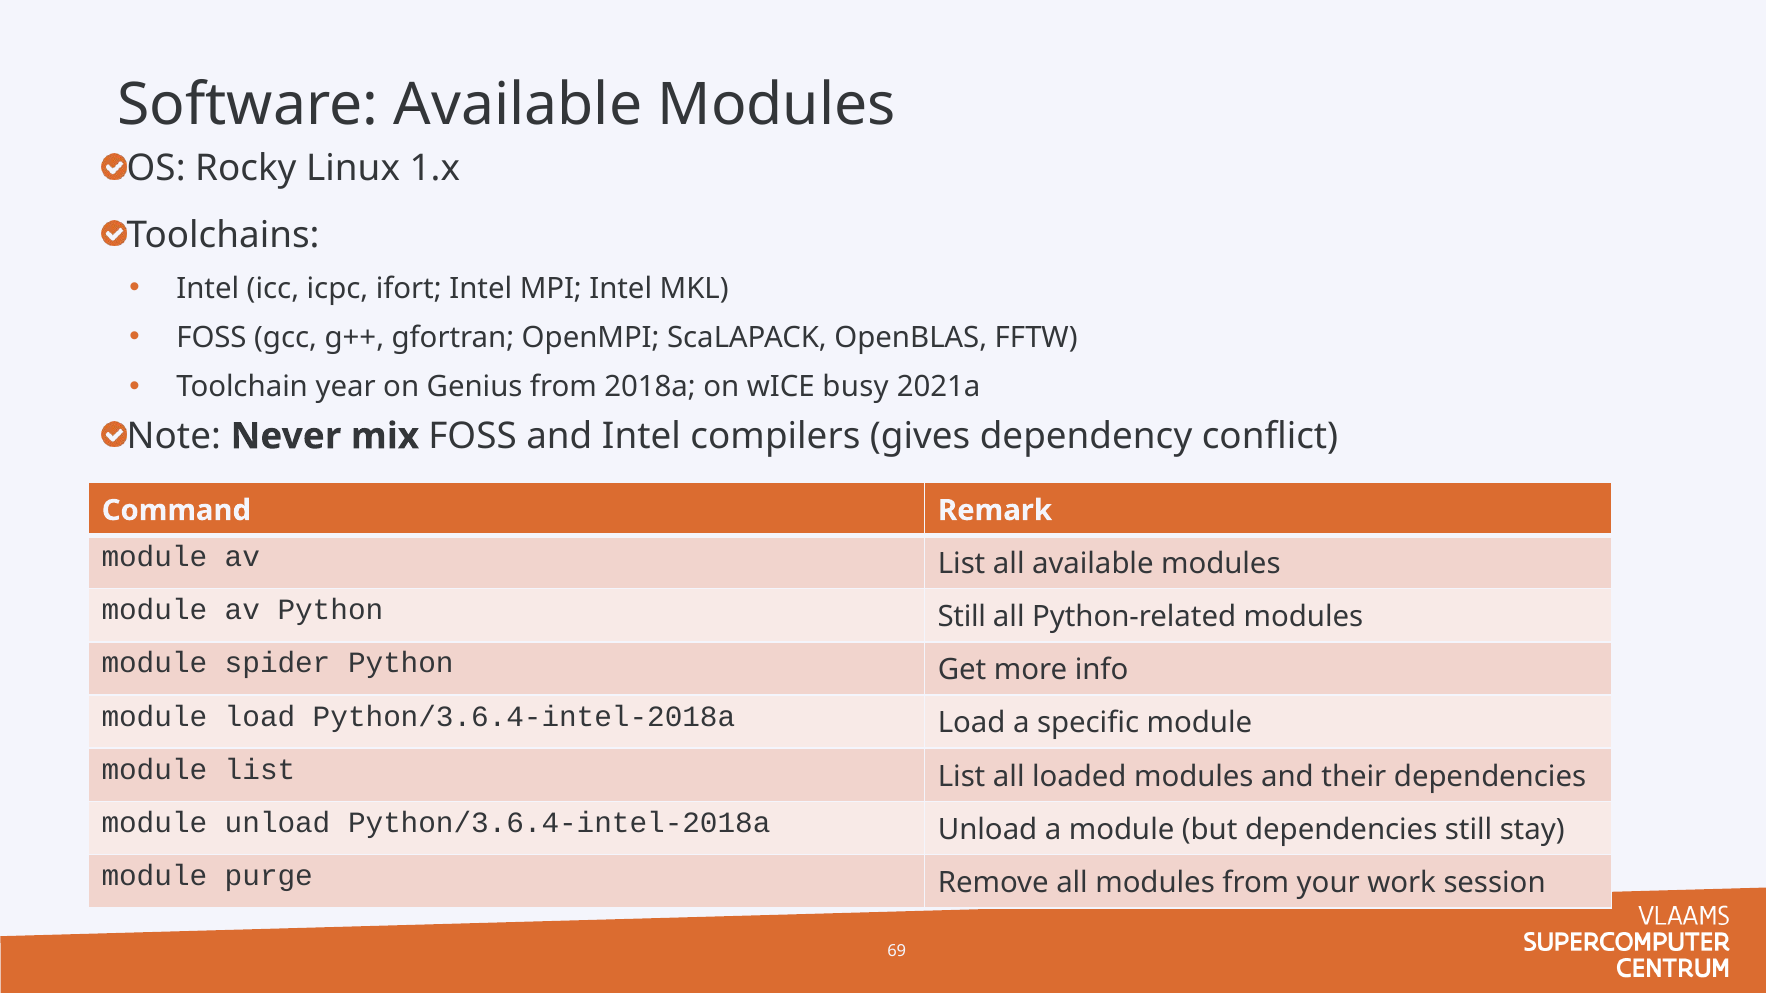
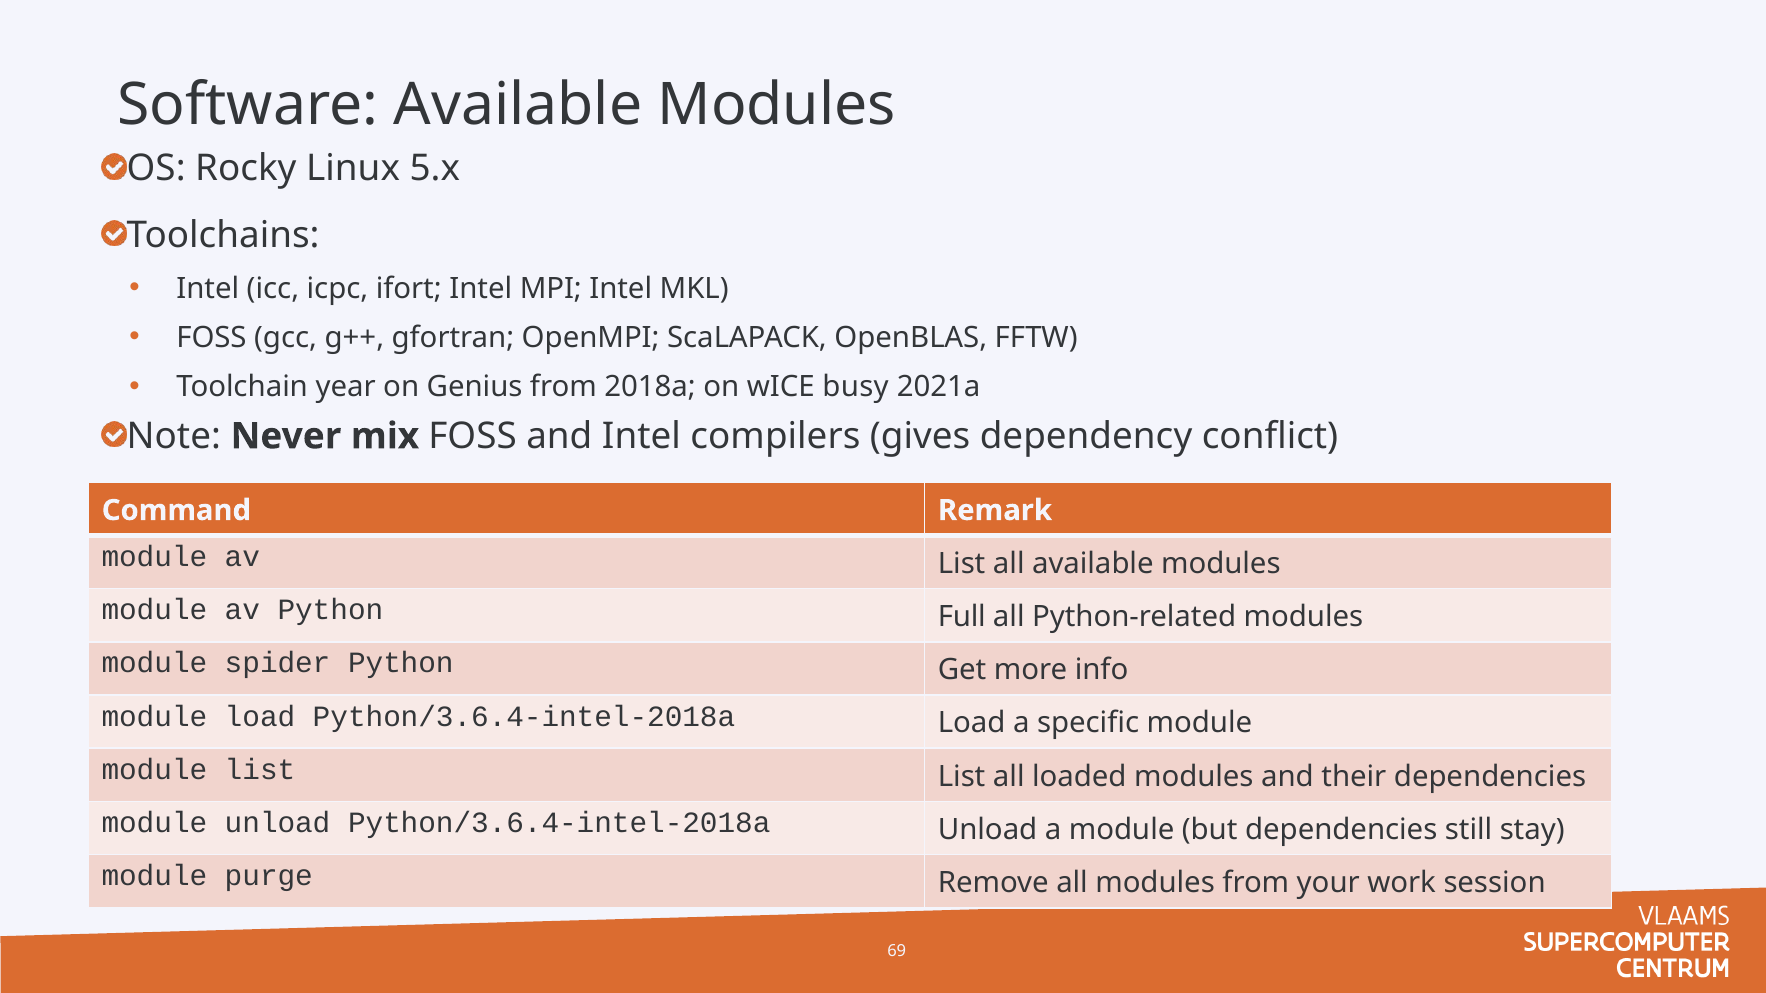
1.x: 1.x -> 5.x
Python Still: Still -> Full
